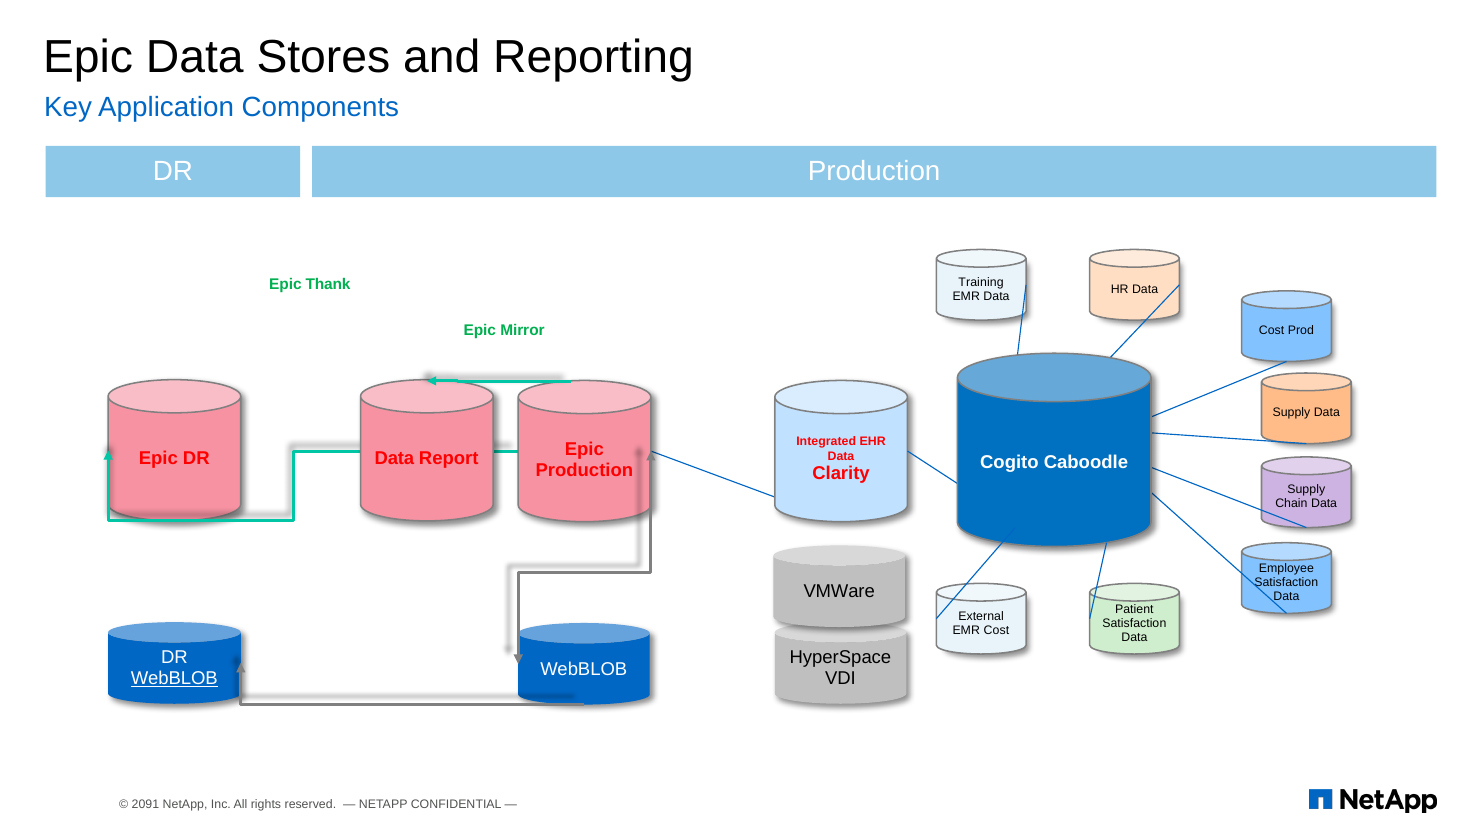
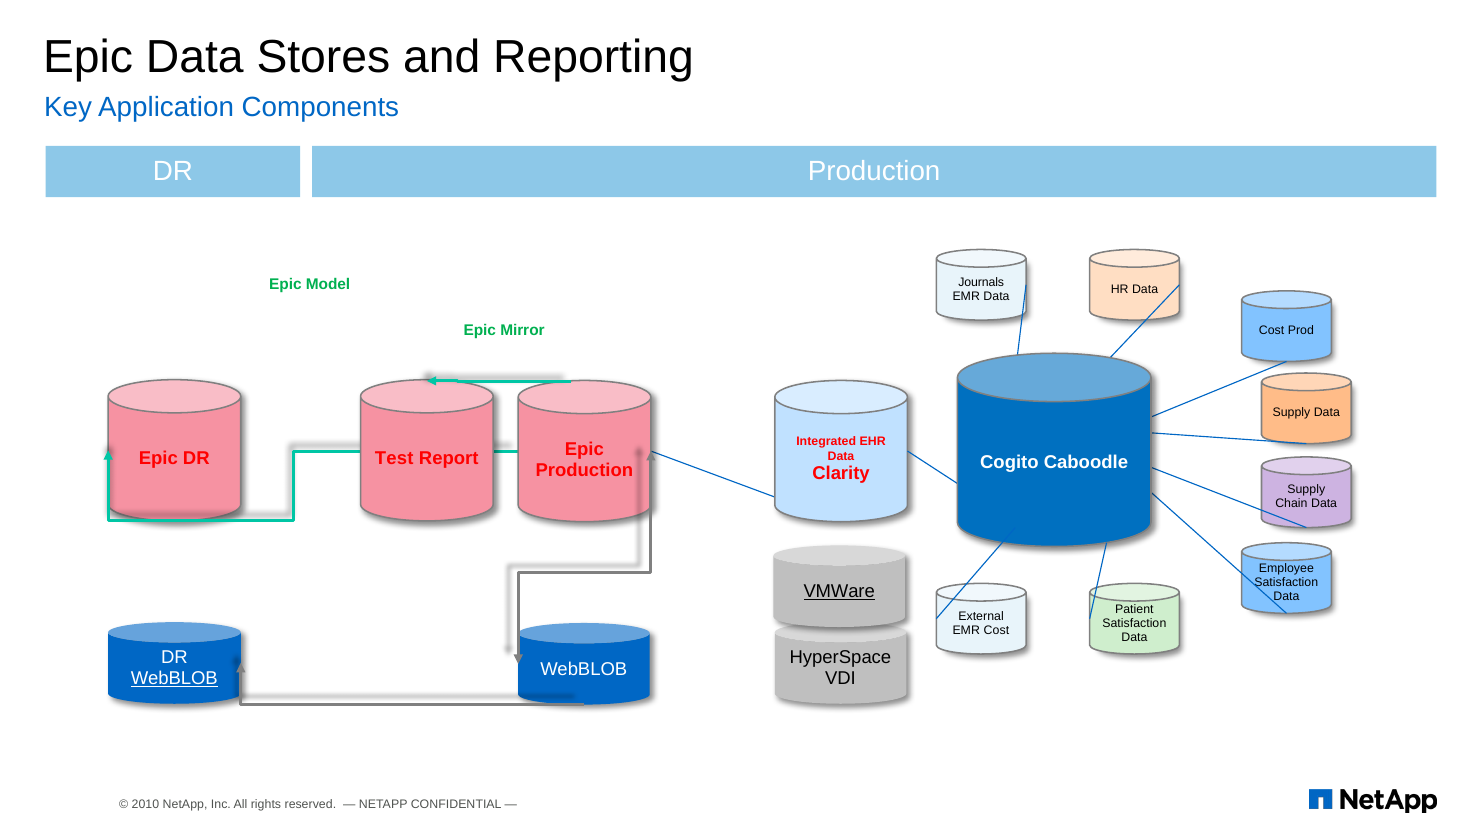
Training: Training -> Journals
Thank: Thank -> Model
Data at (394, 459): Data -> Test
VMWare underline: none -> present
2091: 2091 -> 2010
